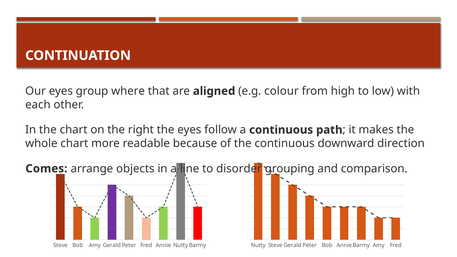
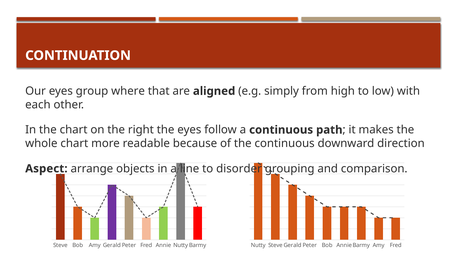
colour: colour -> simply
Comes: Comes -> Aspect
